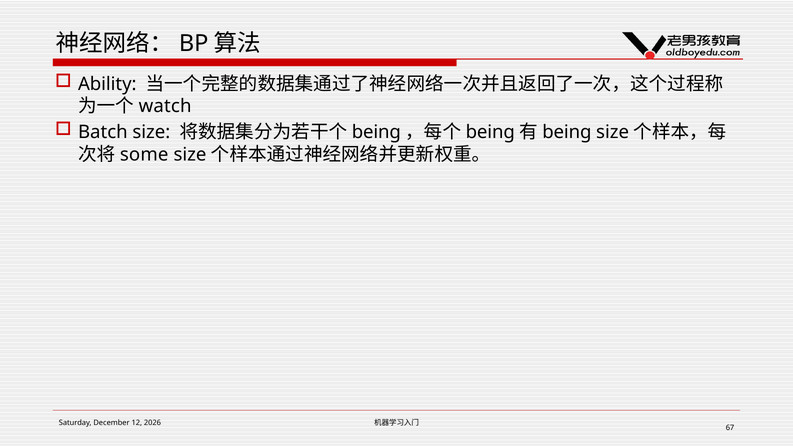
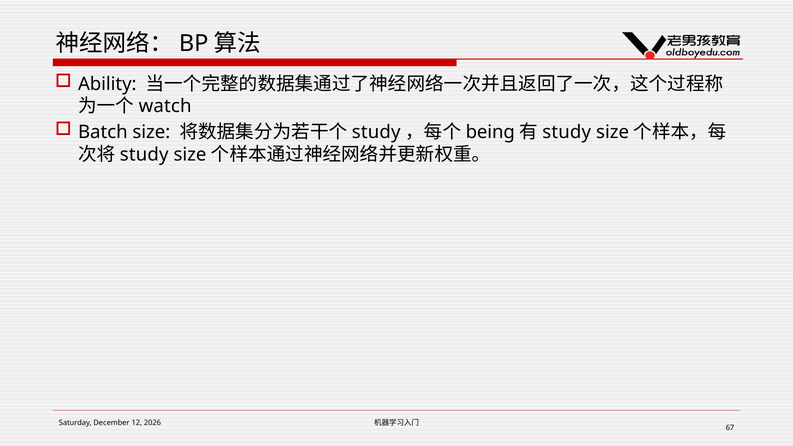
being at (376, 132): being -> study
being at (567, 132): being -> study
some at (144, 155): some -> study
